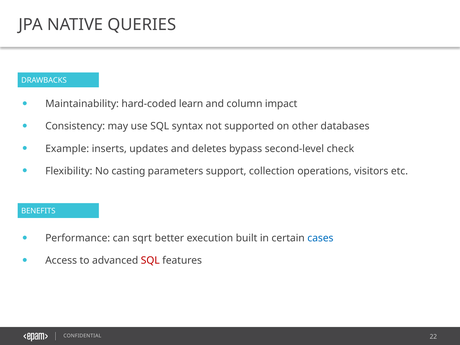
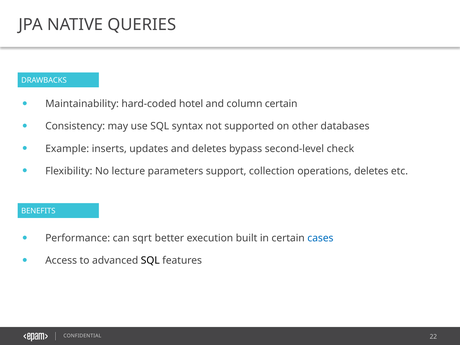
learn: learn -> hotel
column impact: impact -> certain
casting: casting -> lecture
operations visitors: visitors -> deletes
SQL at (150, 260) colour: red -> black
